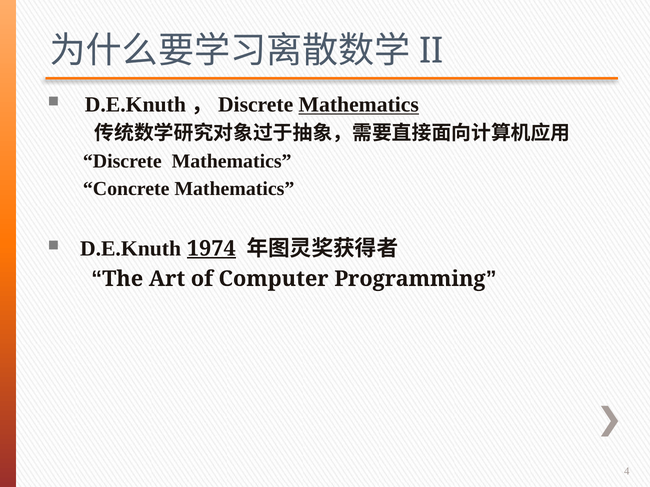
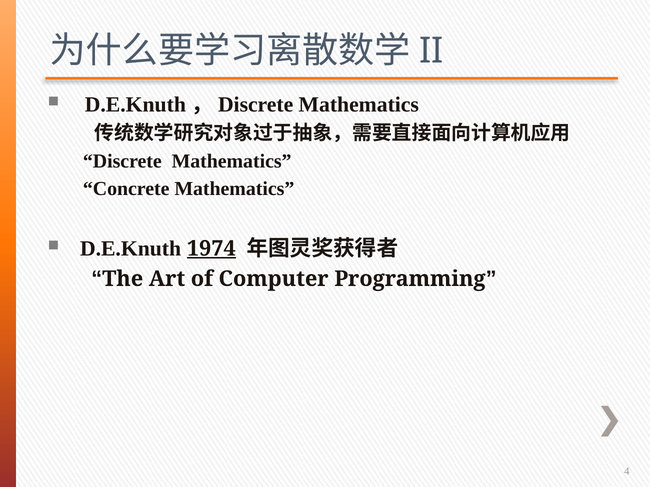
Mathematics at (359, 105) underline: present -> none
